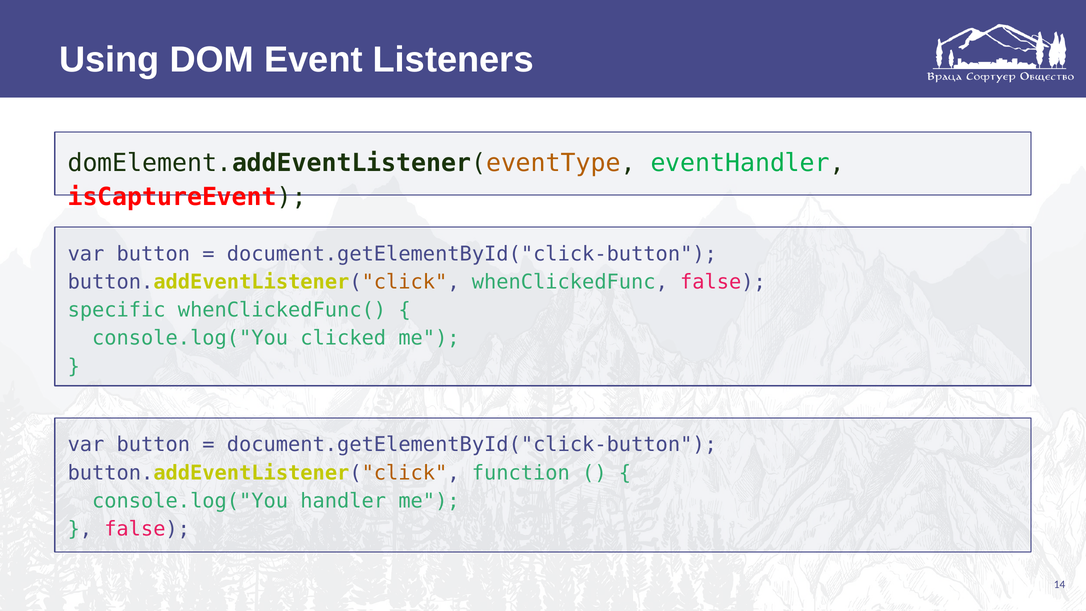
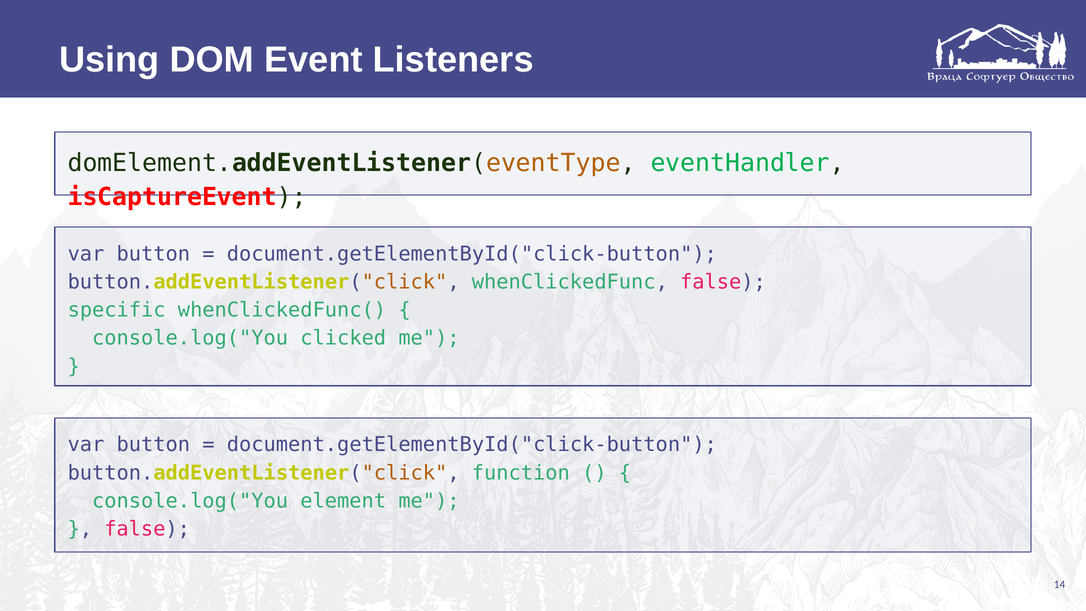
handler: handler -> element
